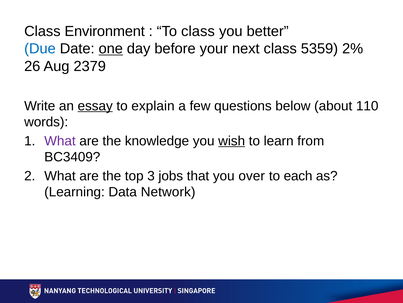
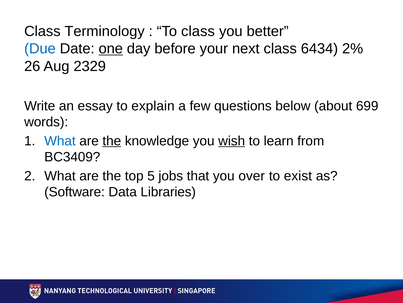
Environment: Environment -> Terminology
5359: 5359 -> 6434
2379: 2379 -> 2329
essay underline: present -> none
110: 110 -> 699
What at (60, 141) colour: purple -> blue
the at (112, 141) underline: none -> present
3: 3 -> 5
each: each -> exist
Learning: Learning -> Software
Network: Network -> Libraries
